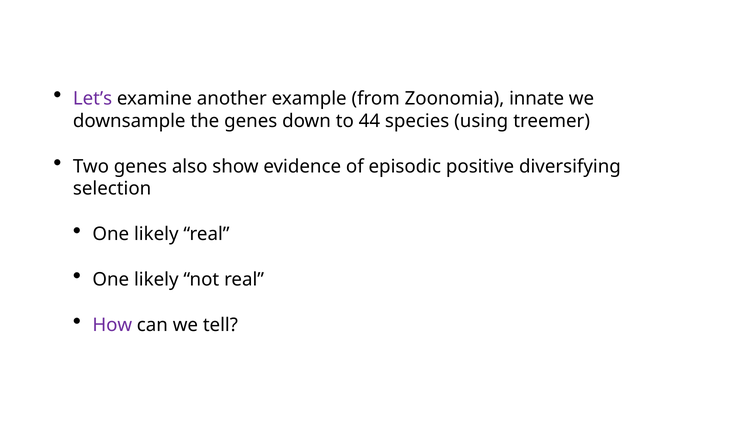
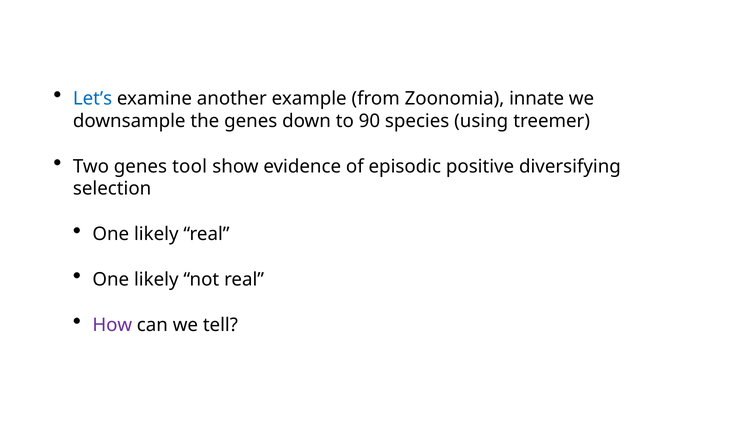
Let’s colour: purple -> blue
44: 44 -> 90
also: also -> tool
